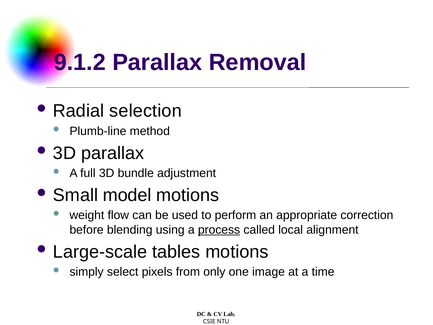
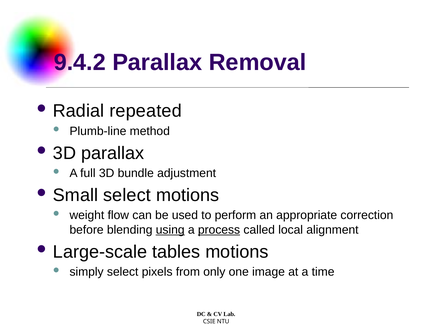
9.1.2: 9.1.2 -> 9.4.2
selection: selection -> repeated
Small model: model -> select
using underline: none -> present
